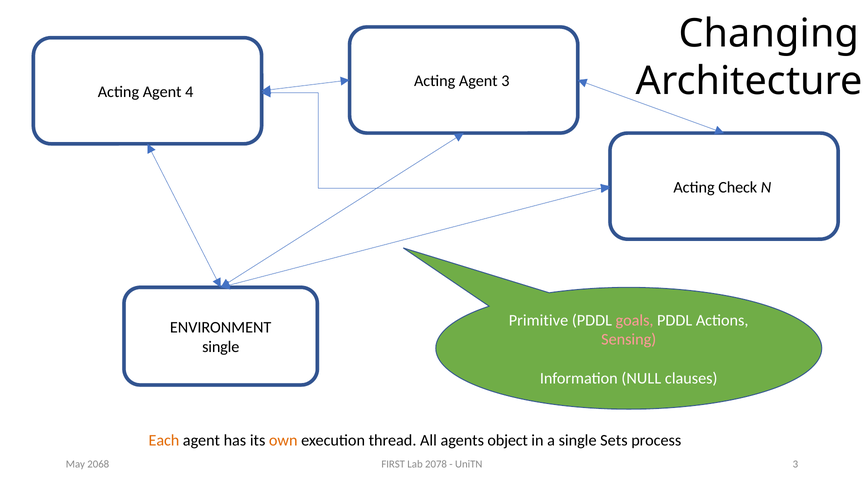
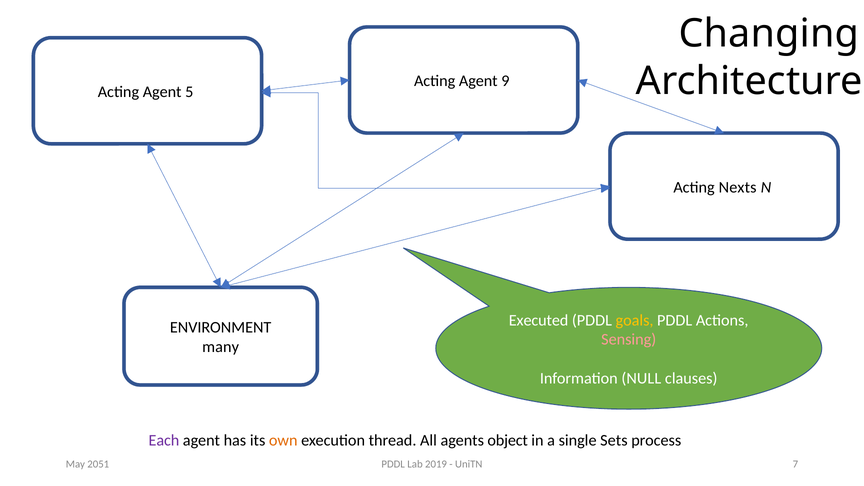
Agent 3: 3 -> 9
4: 4 -> 5
Check: Check -> Nexts
Primitive: Primitive -> Executed
goals colour: pink -> yellow
single at (221, 347): single -> many
Each colour: orange -> purple
FIRST at (393, 464): FIRST -> PDDL
2078: 2078 -> 2019
UniTN 3: 3 -> 7
2068: 2068 -> 2051
